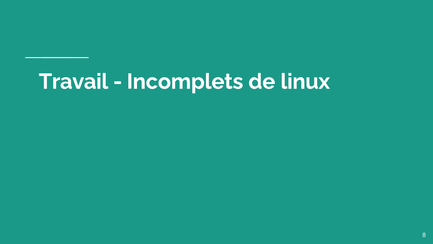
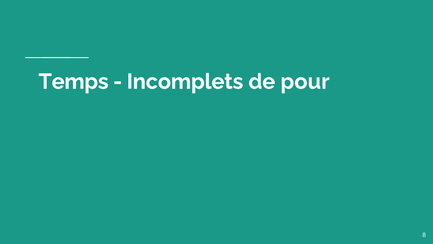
Travail: Travail -> Temps
linux: linux -> pour
